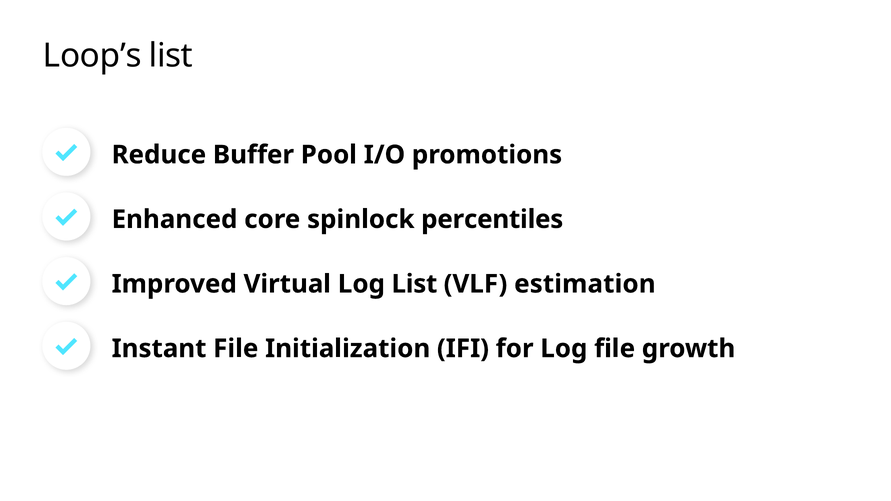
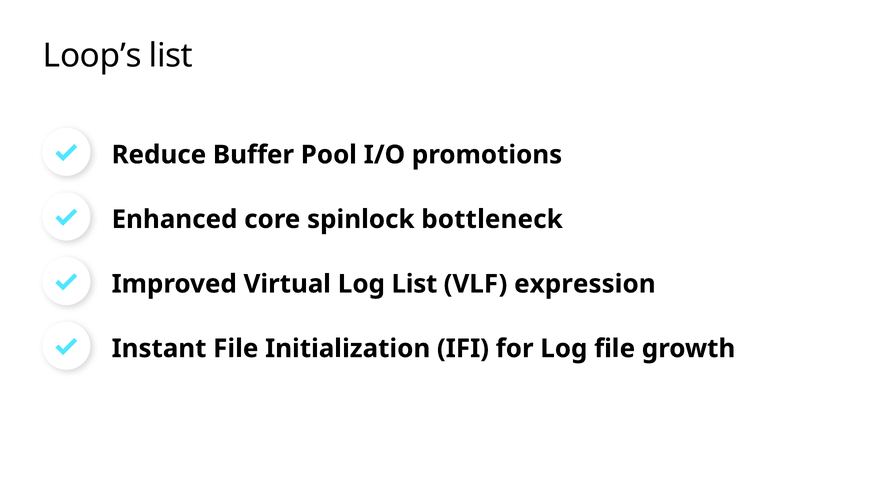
percentiles: percentiles -> bottleneck
estimation: estimation -> expression
